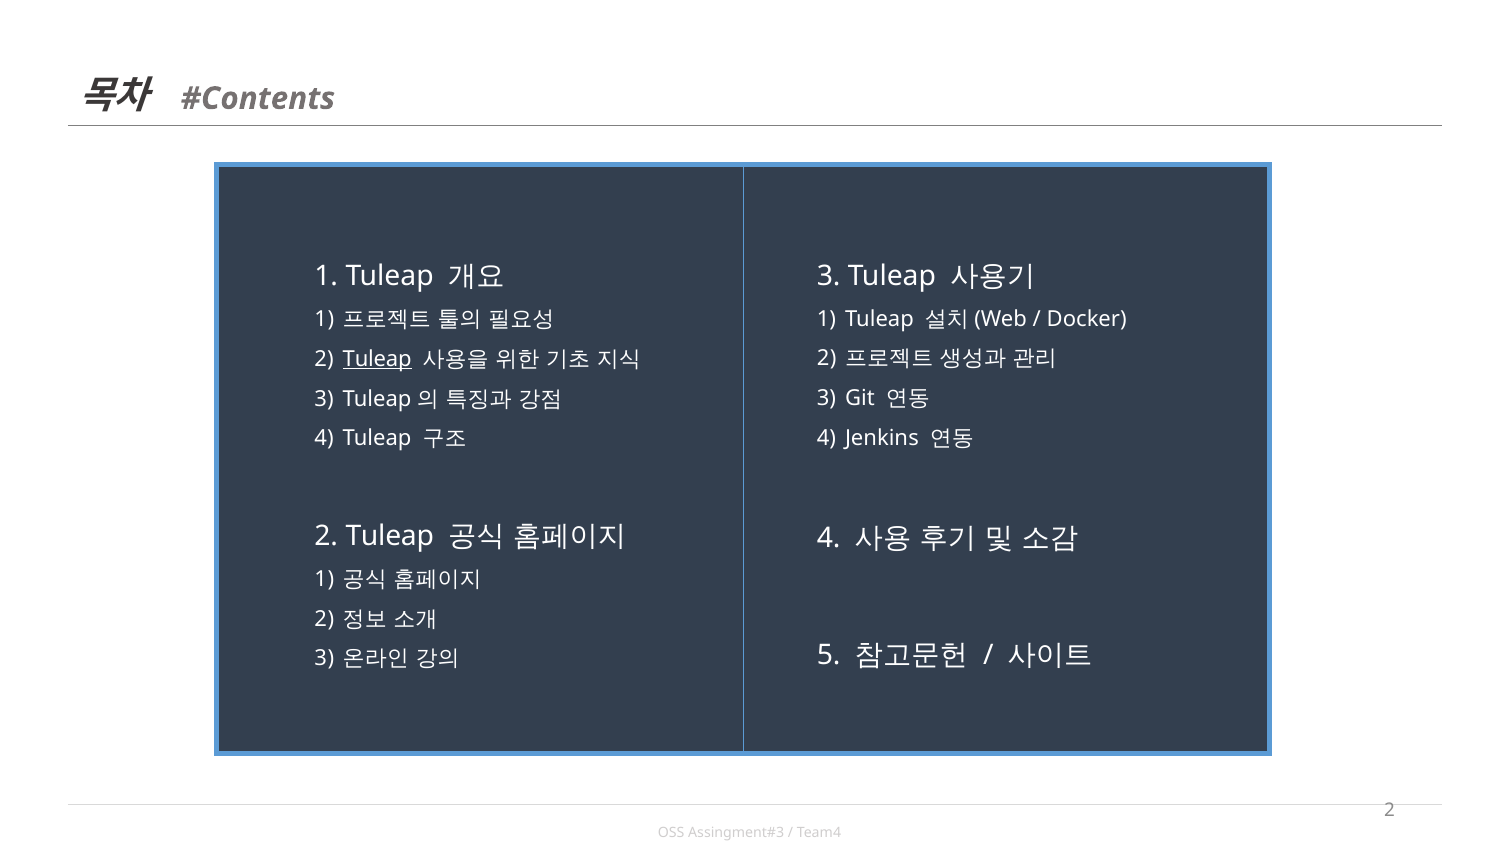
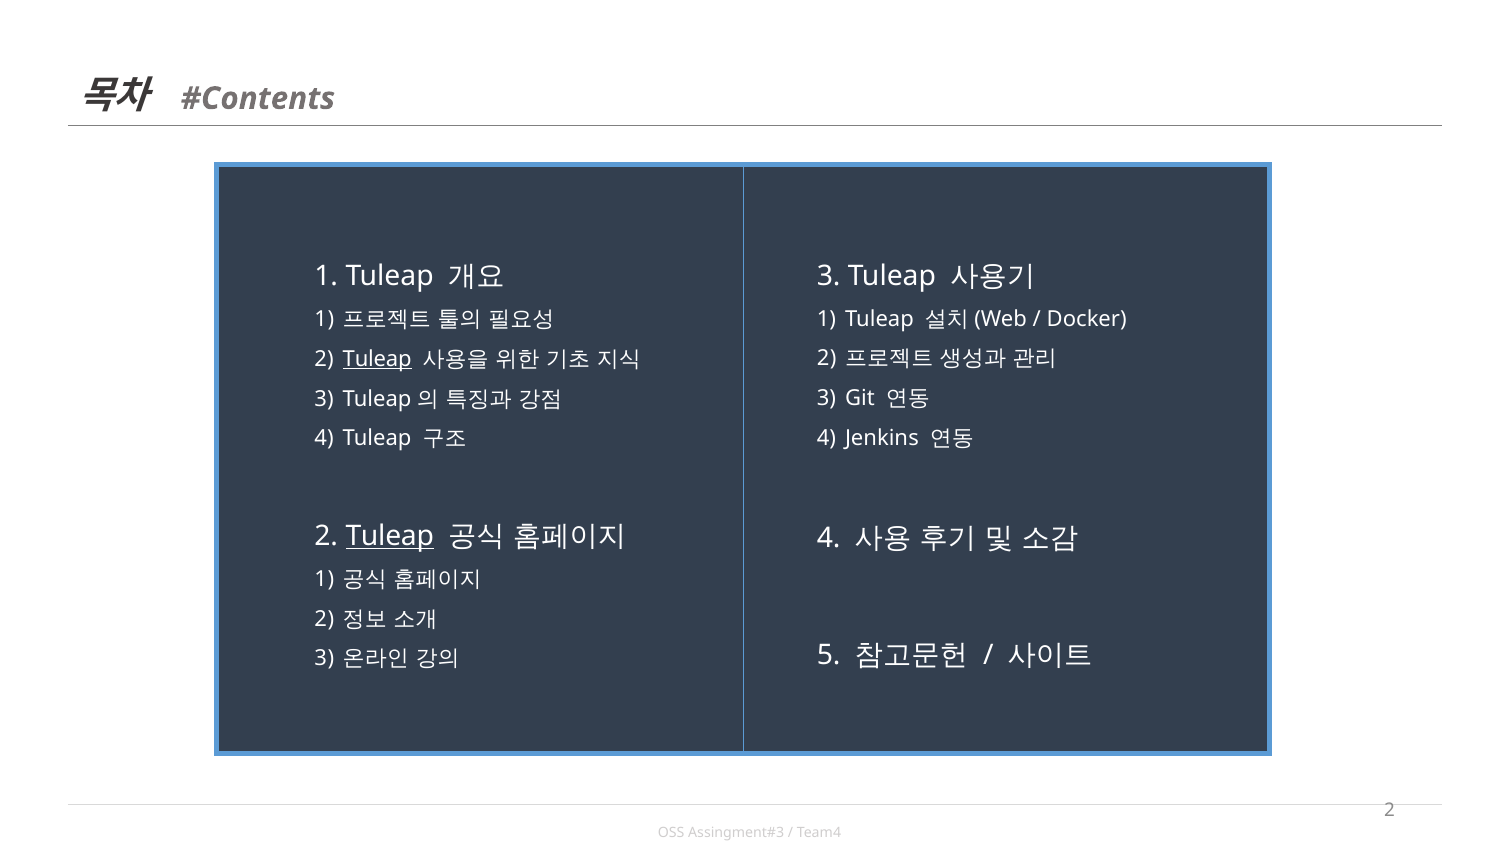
Tuleap at (390, 536) underline: none -> present
